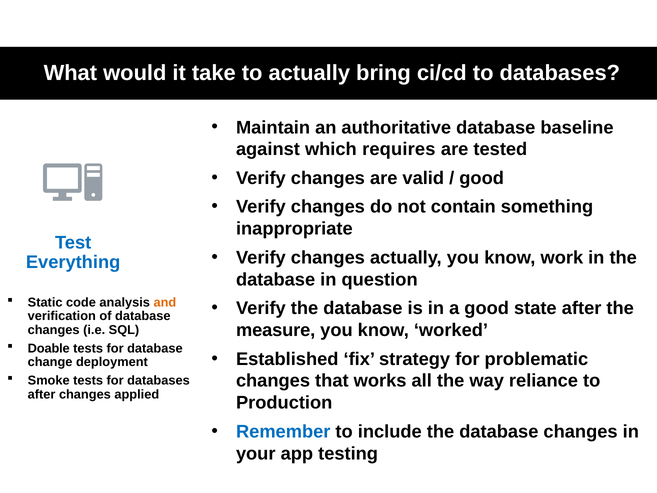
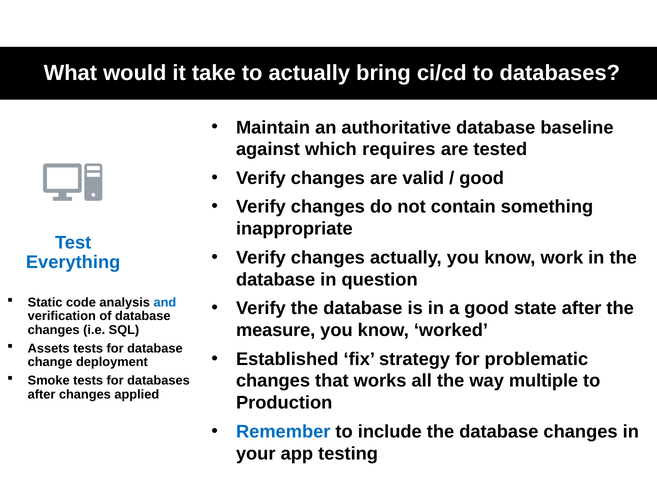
and colour: orange -> blue
Doable: Doable -> Assets
reliance: reliance -> multiple
